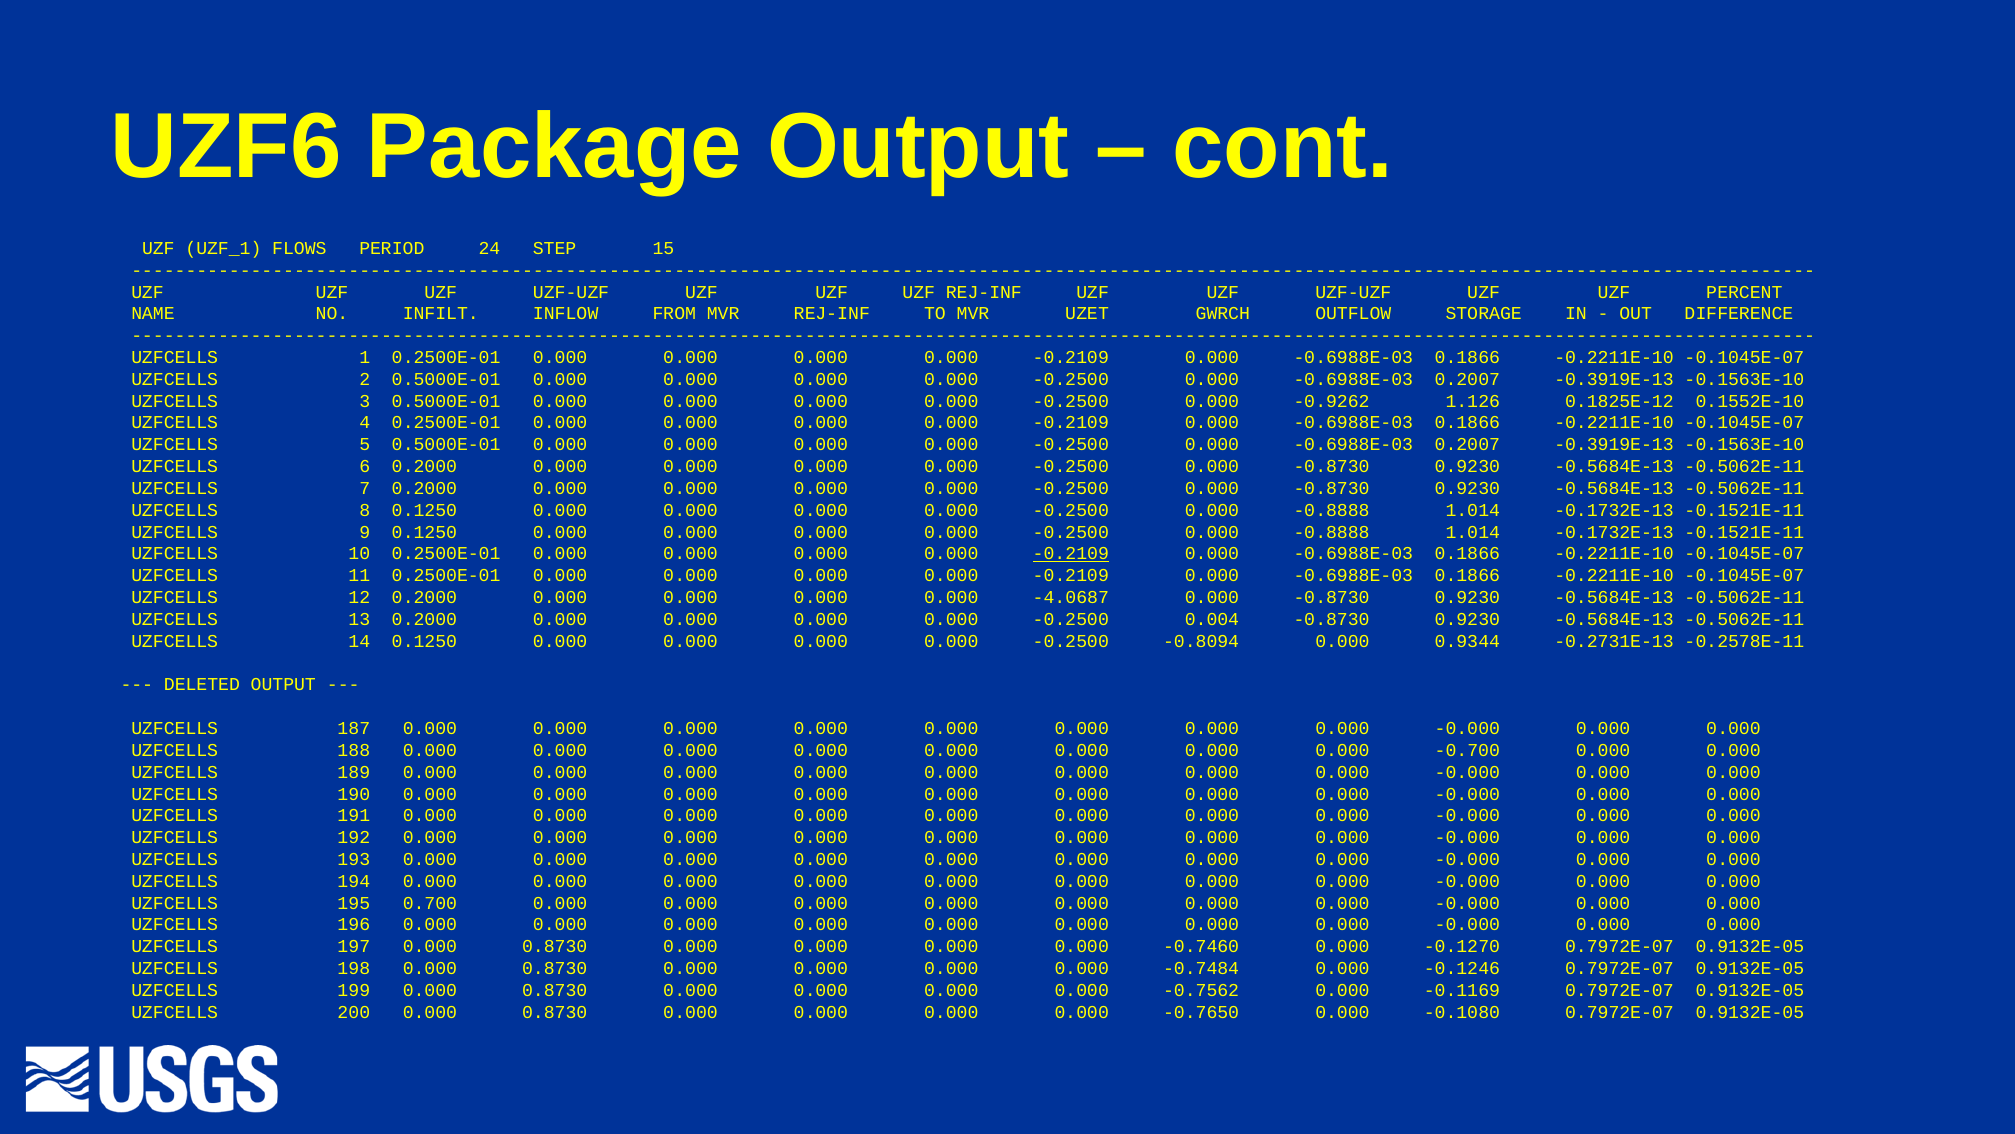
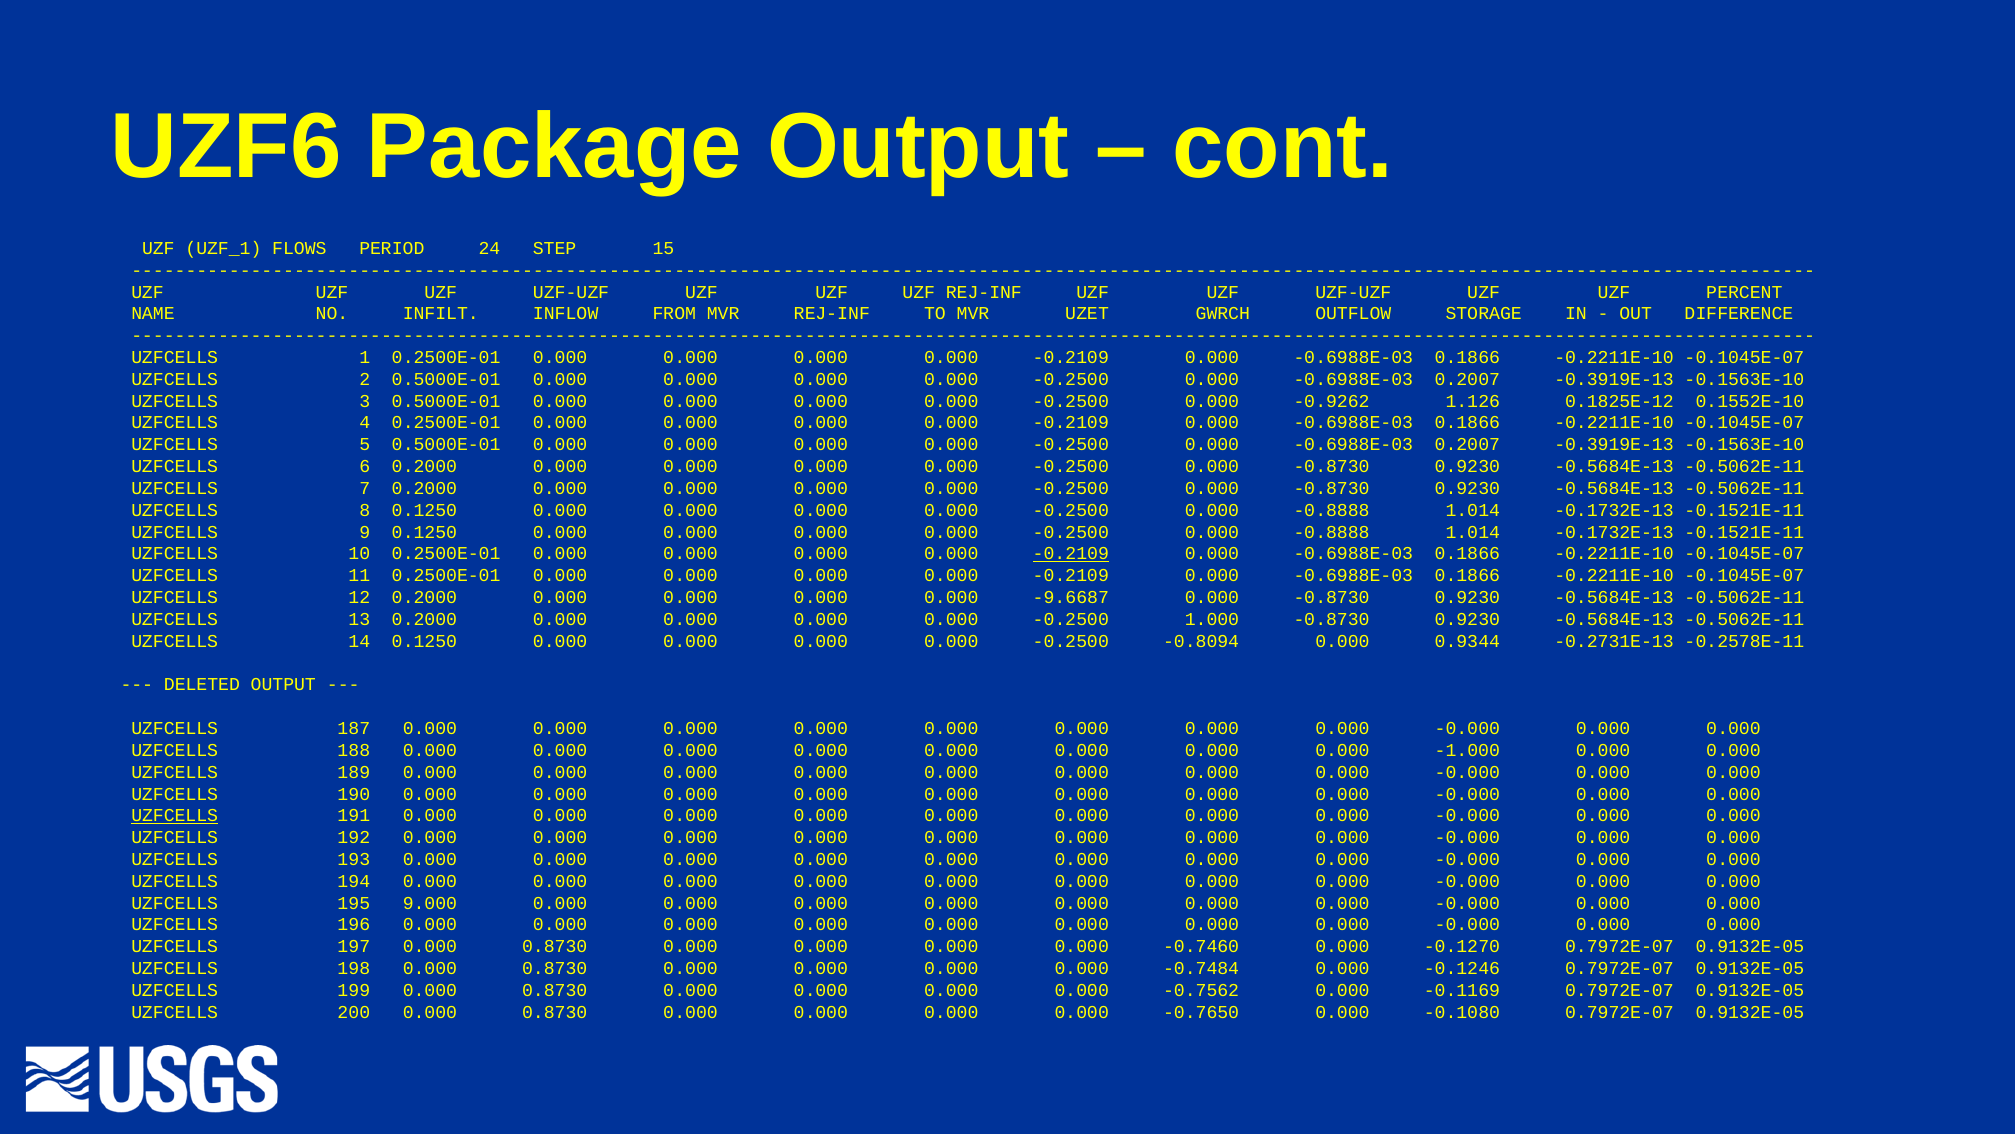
-4.0687: -4.0687 -> -9.6687
0.004: 0.004 -> 1.000
-0.700: -0.700 -> -1.000
UZFCELLS at (175, 815) underline: none -> present
0.700: 0.700 -> 9.000
